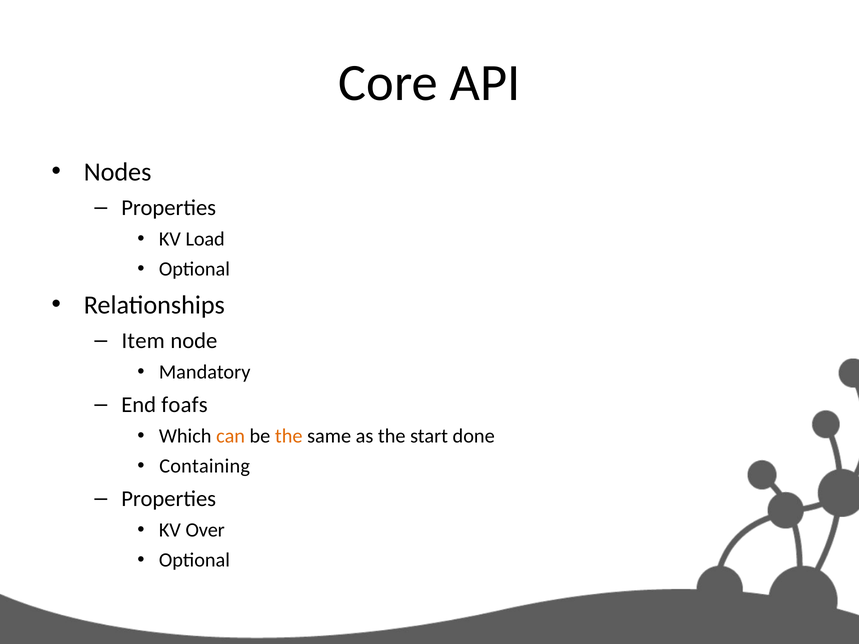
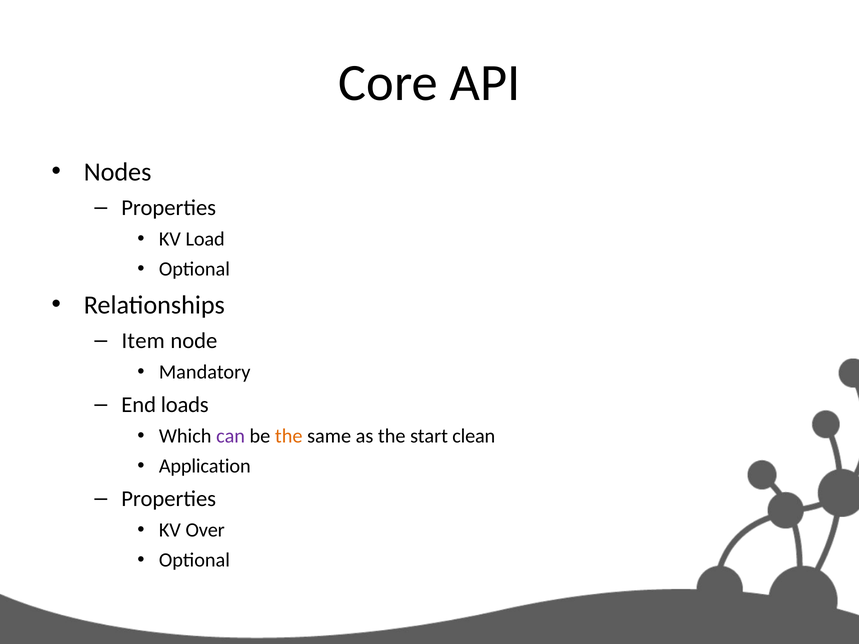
foafs: foafs -> loads
can colour: orange -> purple
done: done -> clean
Containing: Containing -> Application
